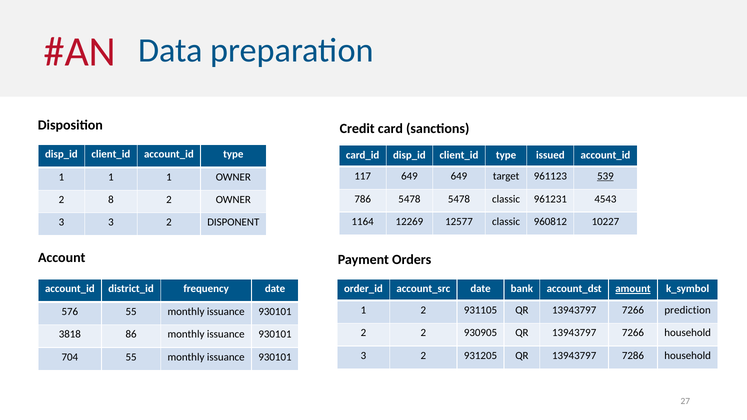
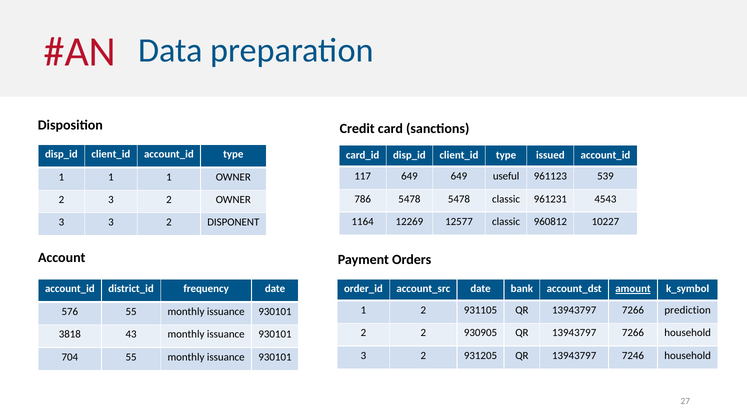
target: target -> useful
539 underline: present -> none
2 8: 8 -> 3
86: 86 -> 43
7286: 7286 -> 7246
